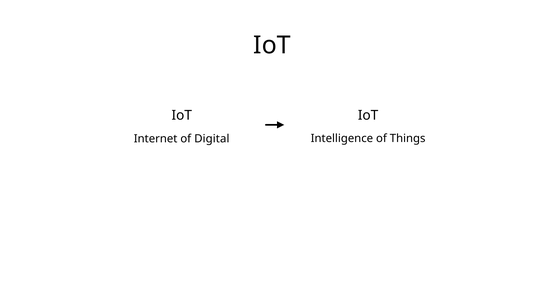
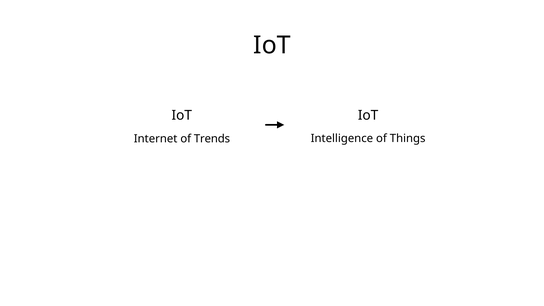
Digital: Digital -> Trends
